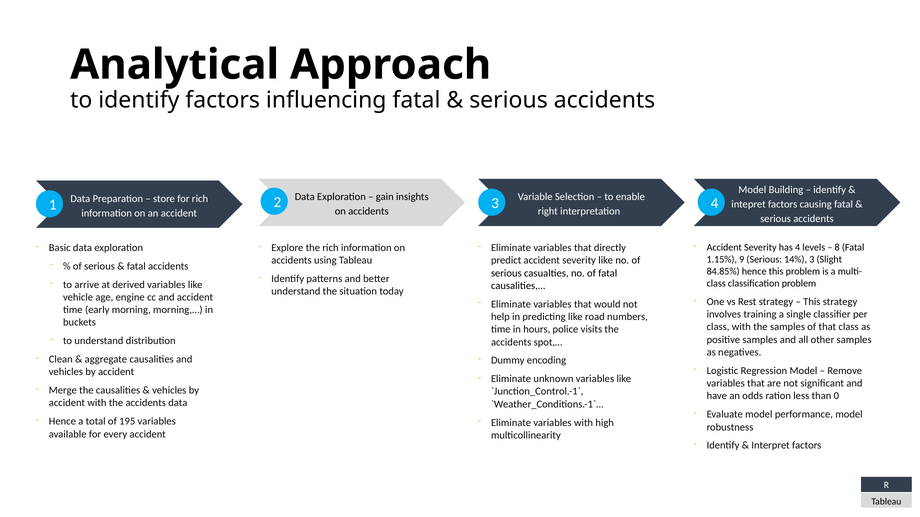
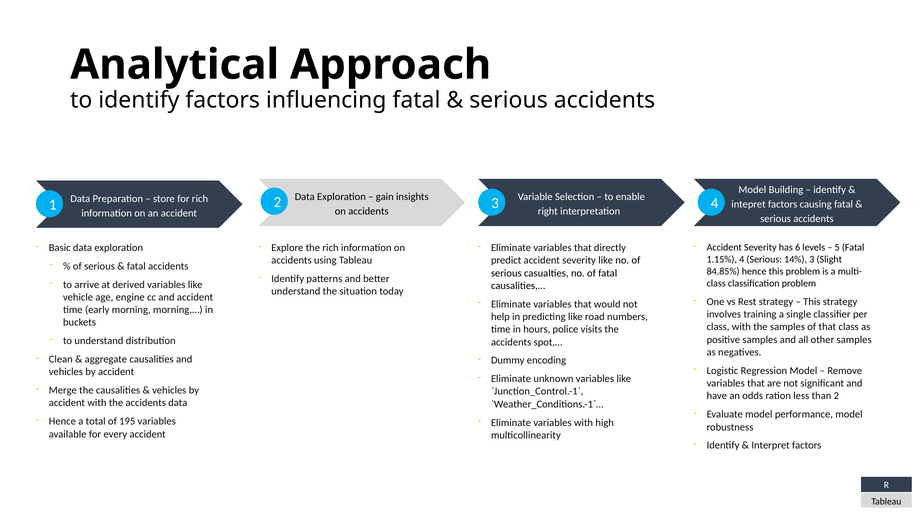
has 4: 4 -> 6
8: 8 -> 5
1.15% 9: 9 -> 4
than 0: 0 -> 2
